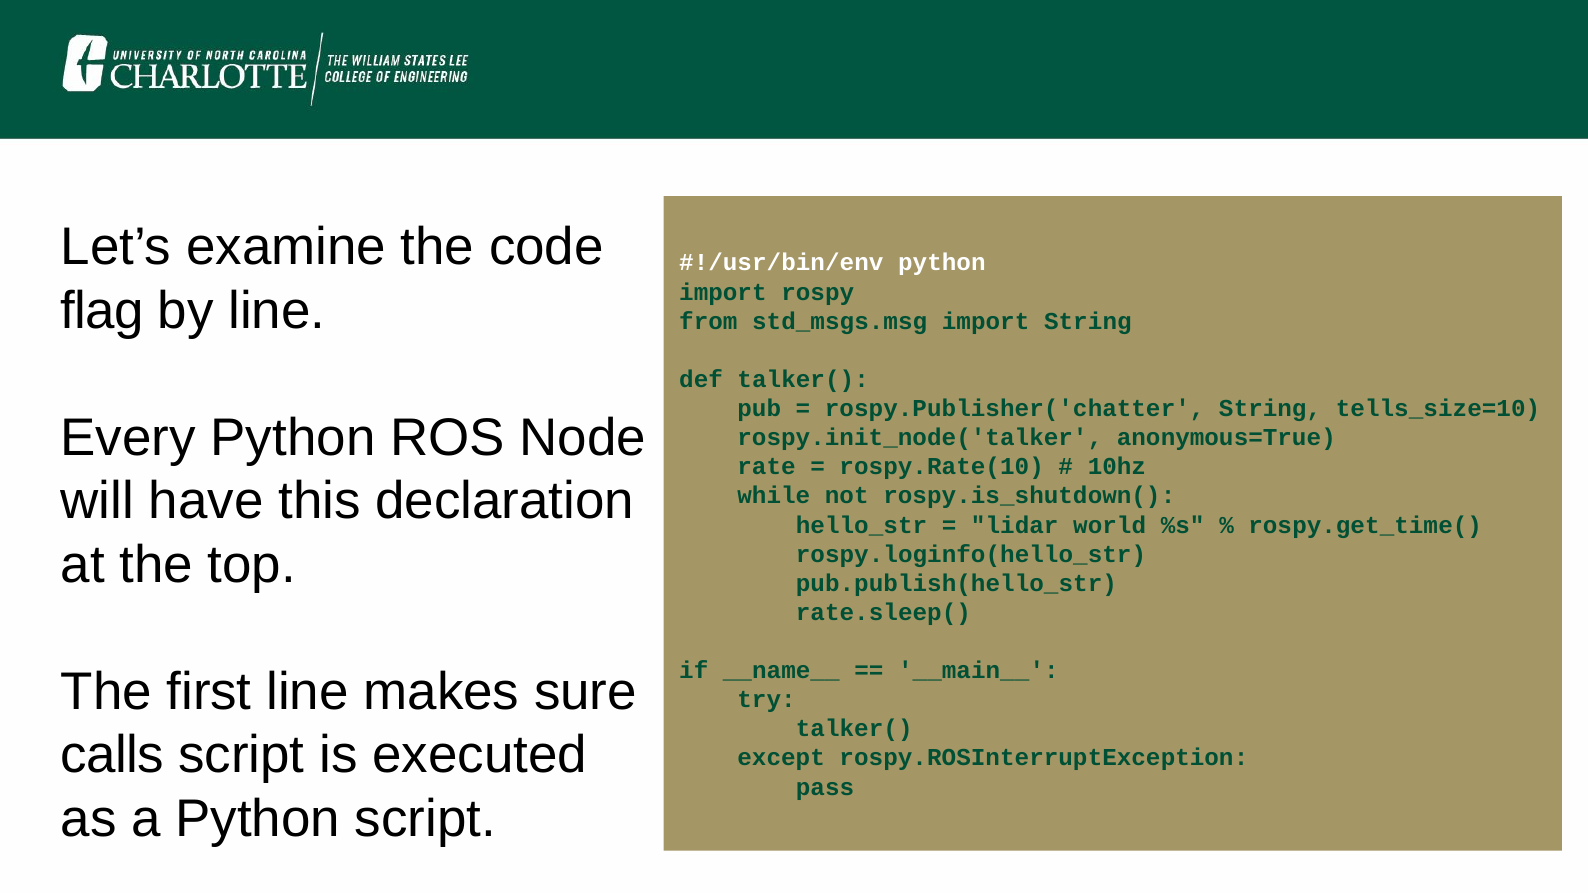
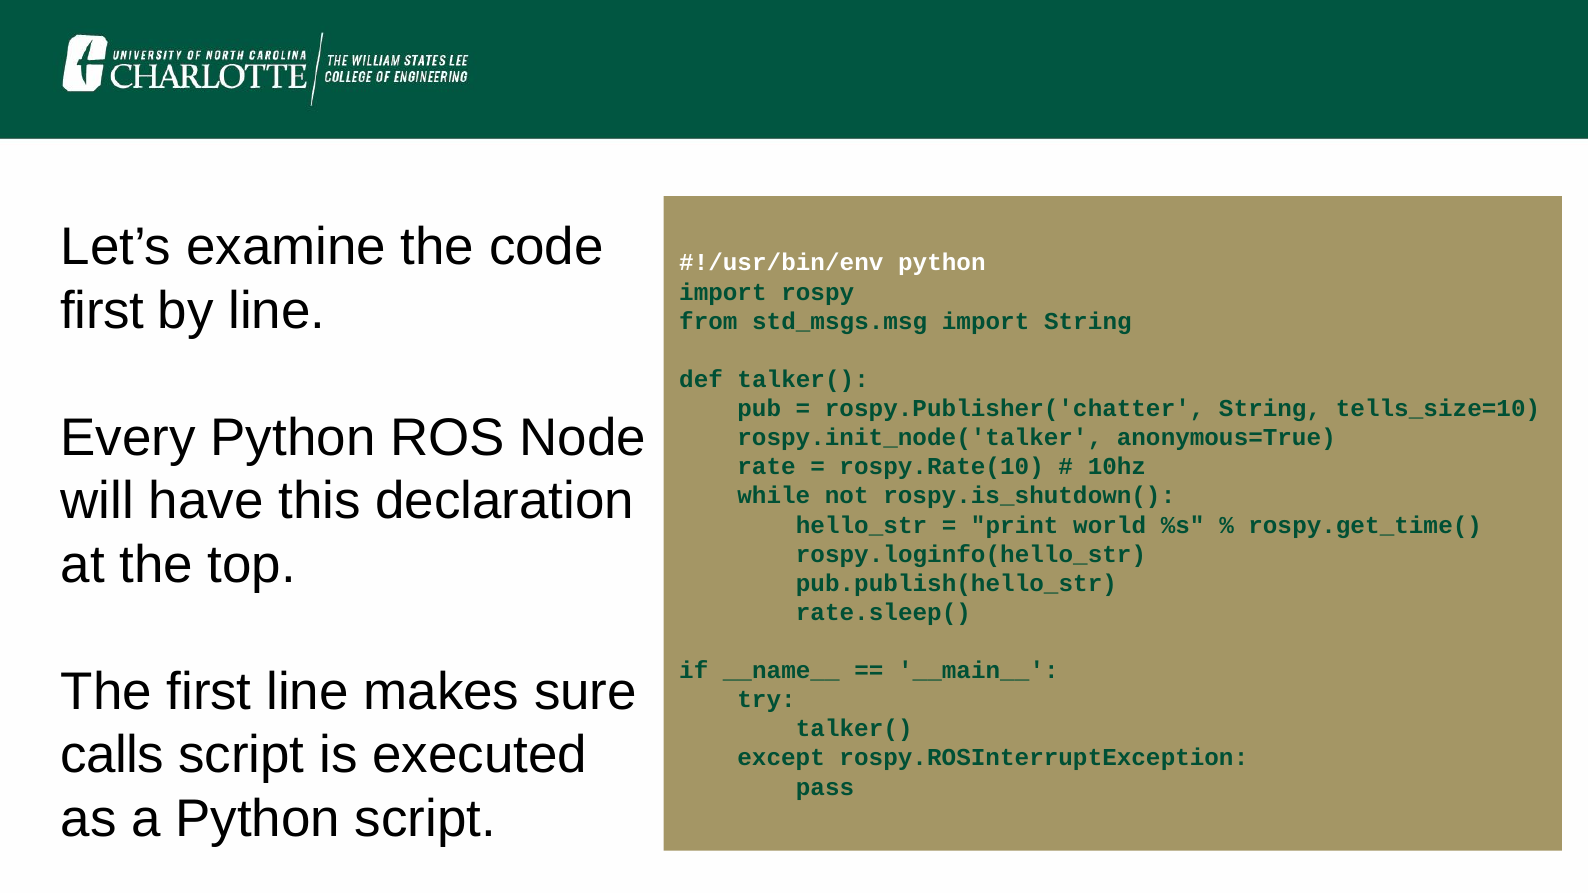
flag at (102, 311): flag -> first
lidar: lidar -> print
